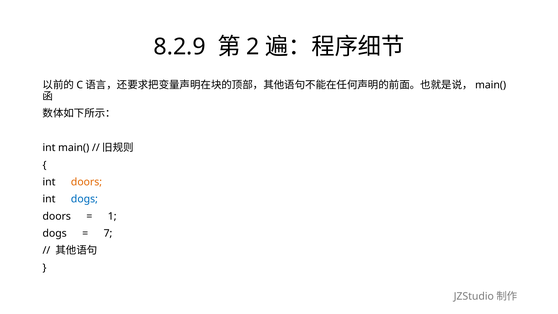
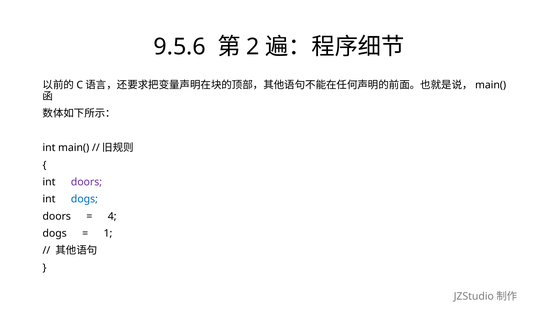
8.2.9: 8.2.9 -> 9.5.6
doors at (87, 182) colour: orange -> purple
1: 1 -> 4
7: 7 -> 1
